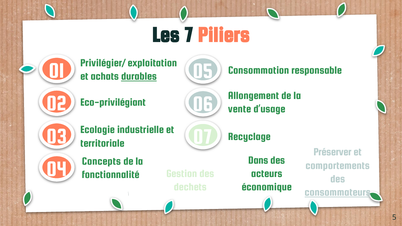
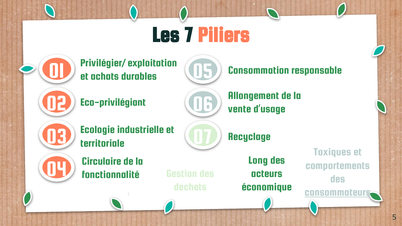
durables underline: present -> none
Préserver: Préserver -> Toxiques
Dans: Dans -> Long
Concepts: Concepts -> Circulaire
